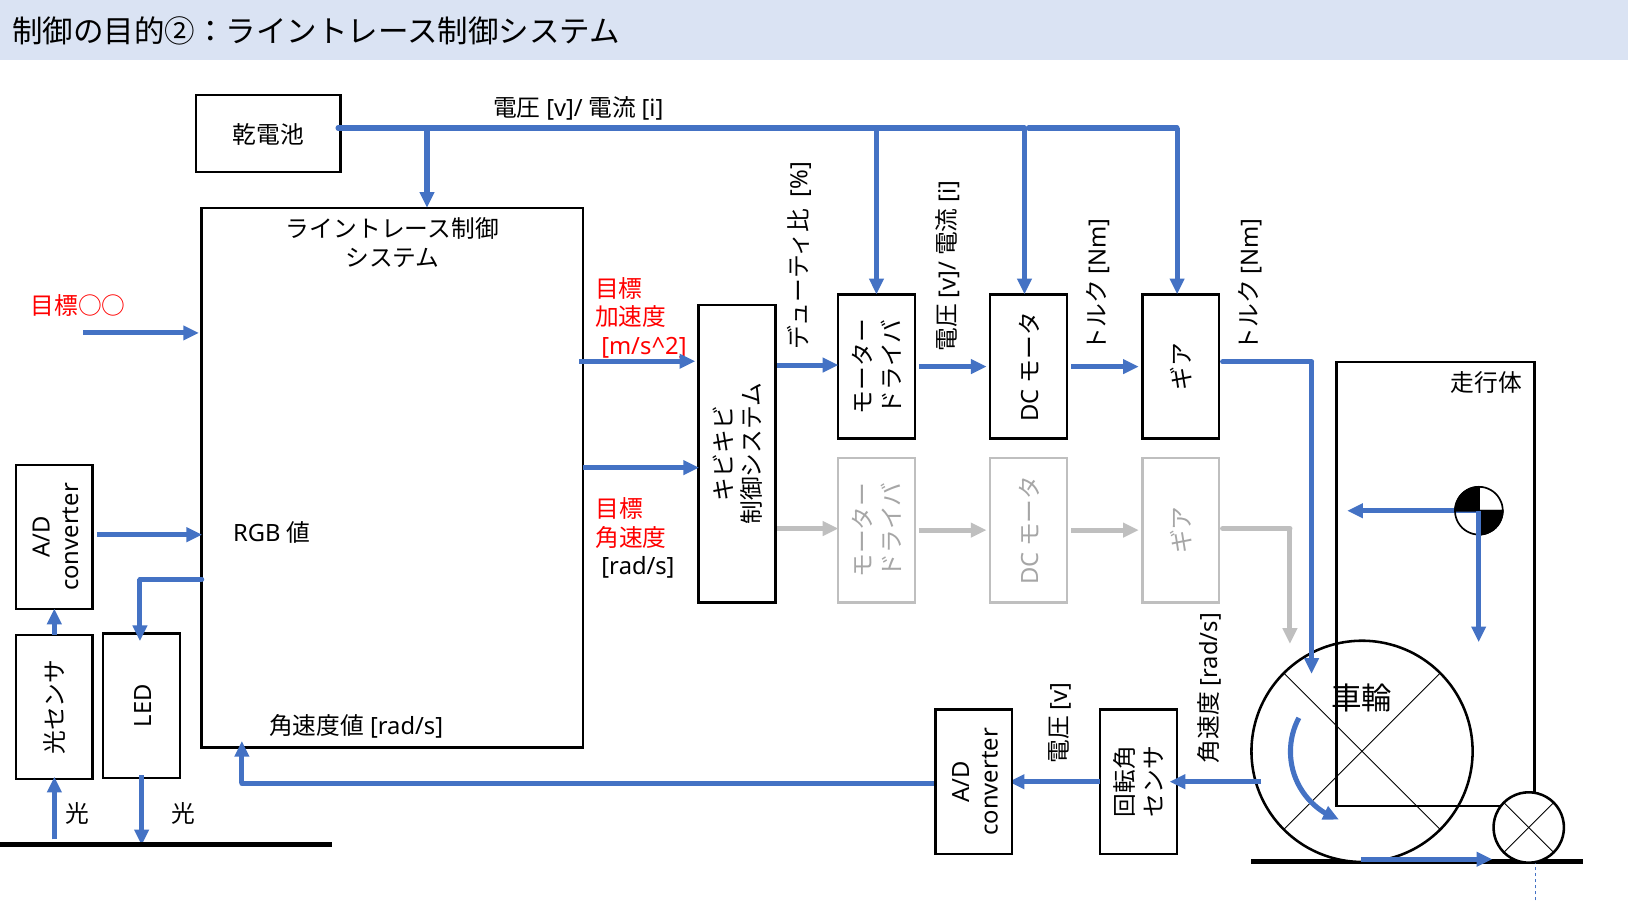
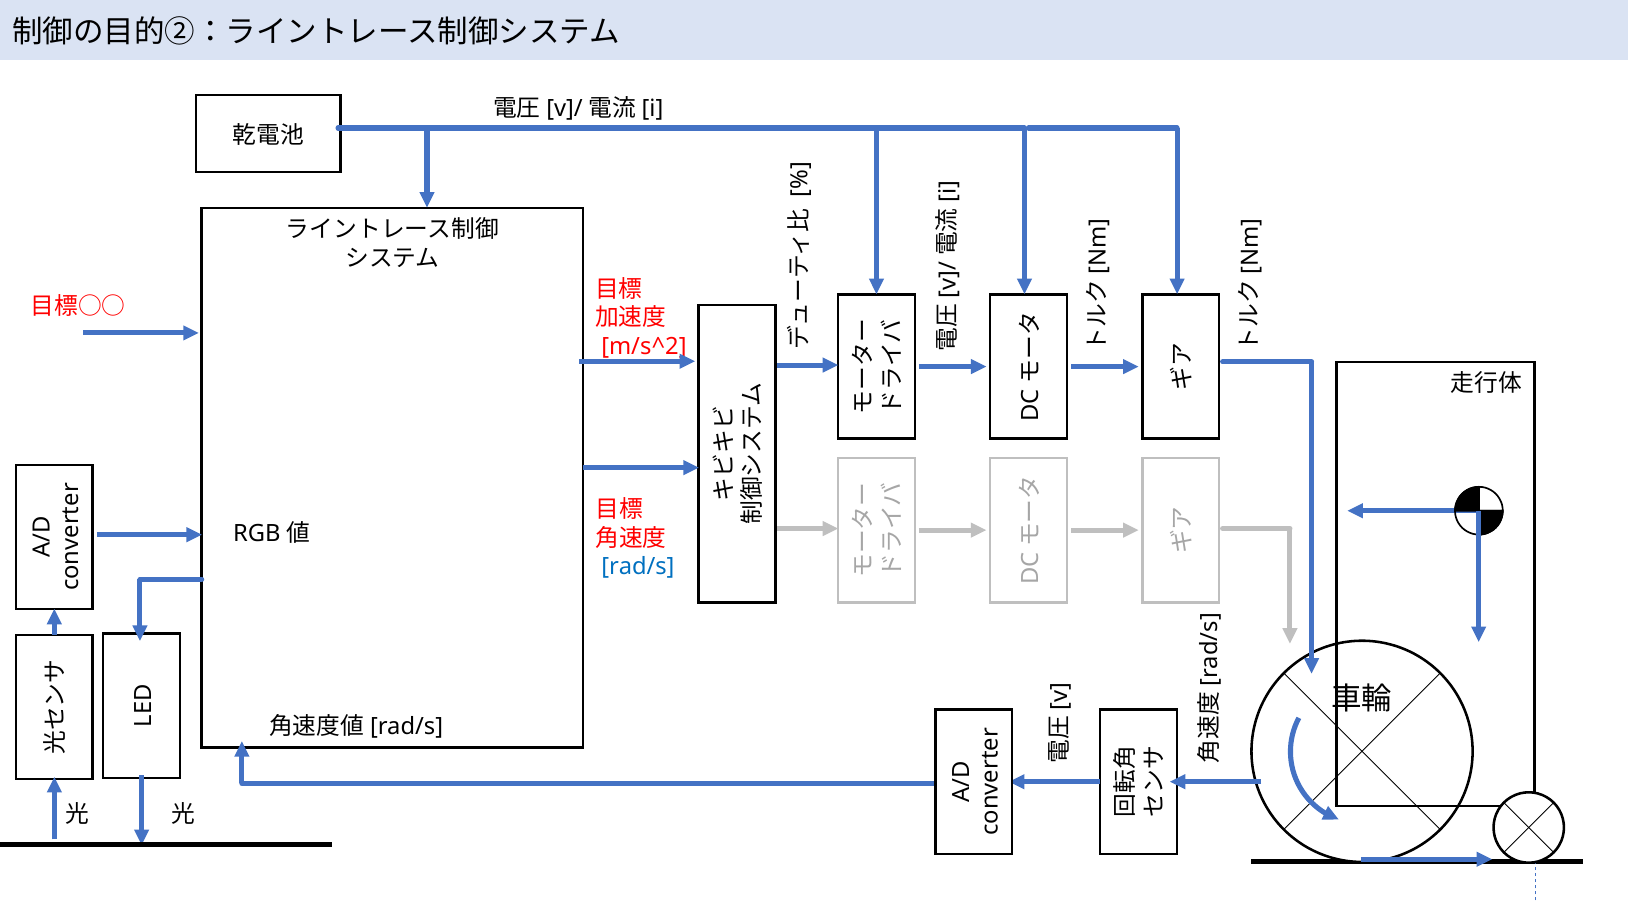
rad/s colour: black -> blue
